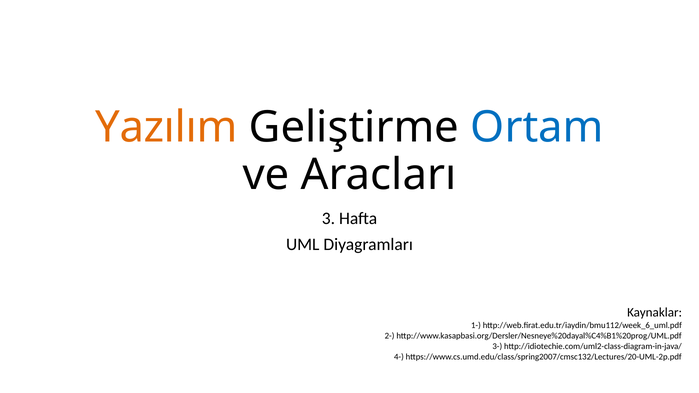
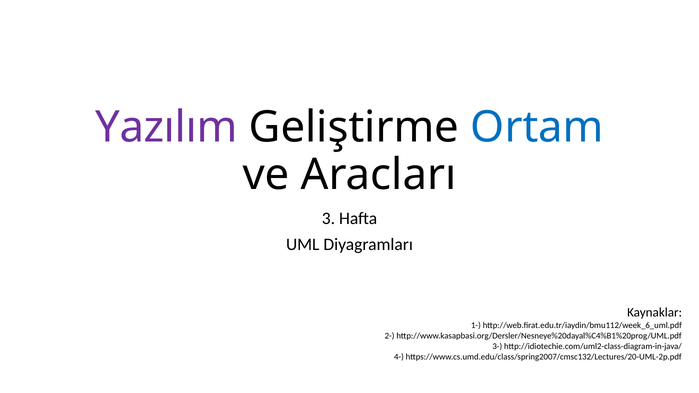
Yazılım colour: orange -> purple
